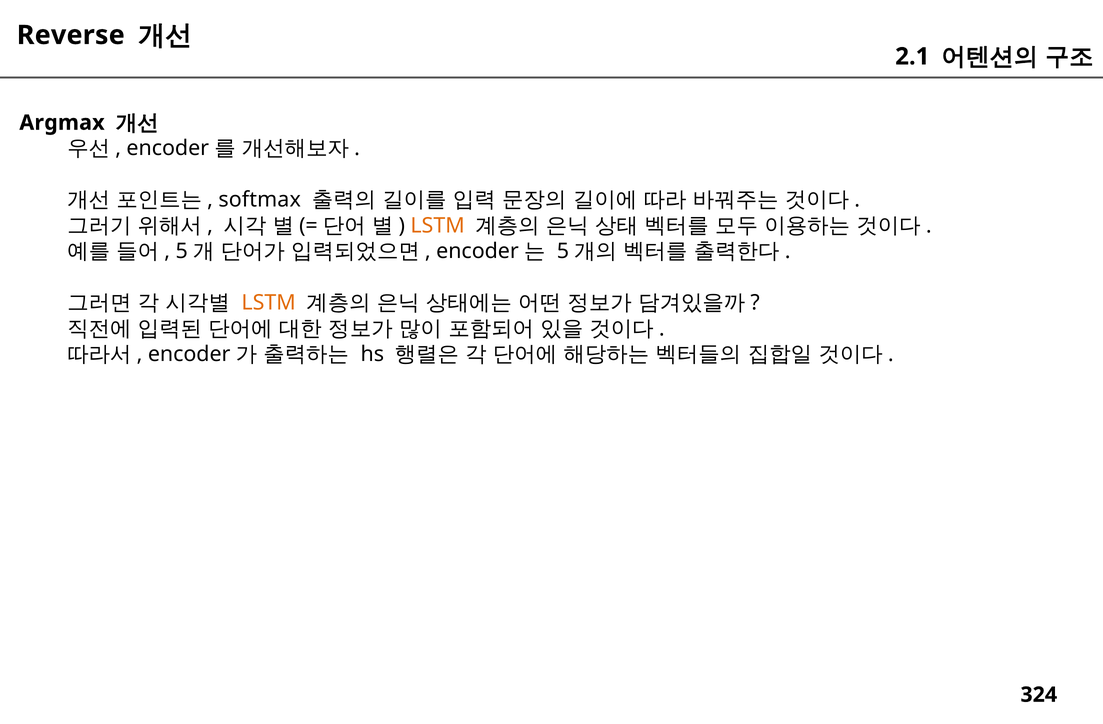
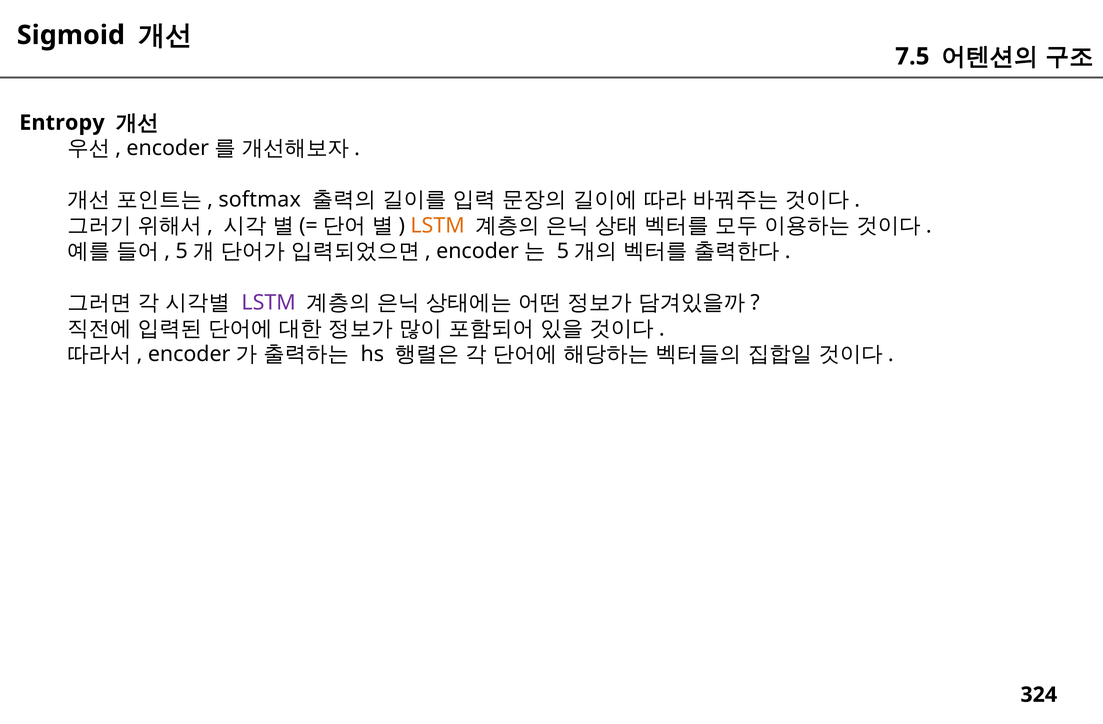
Reverse: Reverse -> Sigmoid
2.1: 2.1 -> 7.5
Argmax: Argmax -> Entropy
LSTM at (269, 303) colour: orange -> purple
